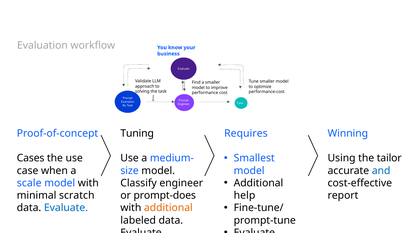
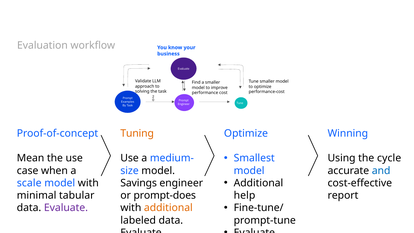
Tuning colour: black -> orange
Requires at (246, 133): Requires -> Optimize
Cases: Cases -> Mean
tailor: tailor -> cycle
Classify: Classify -> Savings
scratch: scratch -> tabular
Evaluate at (66, 208) colour: blue -> purple
